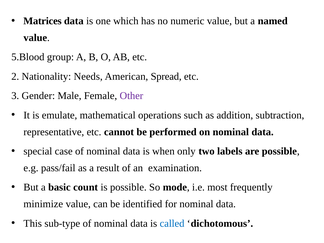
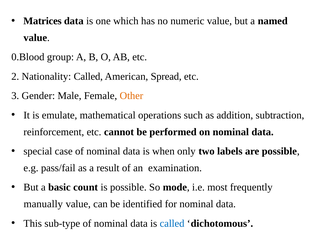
5.Blood: 5.Blood -> 0.Blood
Nationality Needs: Needs -> Called
Other colour: purple -> orange
representative: representative -> reinforcement
minimize: minimize -> manually
